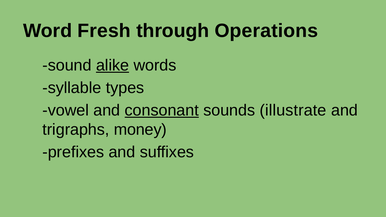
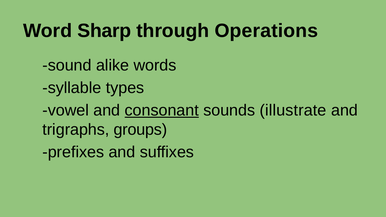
Fresh: Fresh -> Sharp
alike underline: present -> none
money: money -> groups
